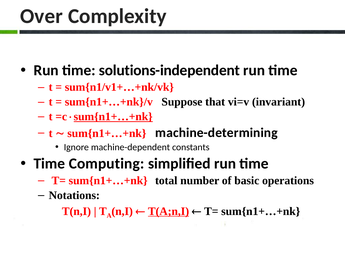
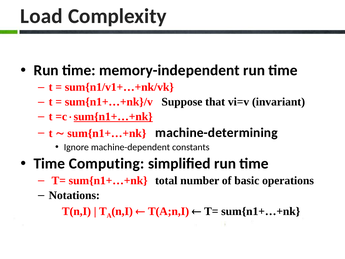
Over: Over -> Load
solutions-independent: solutions-independent -> memory-independent
T(A;n,I underline: present -> none
